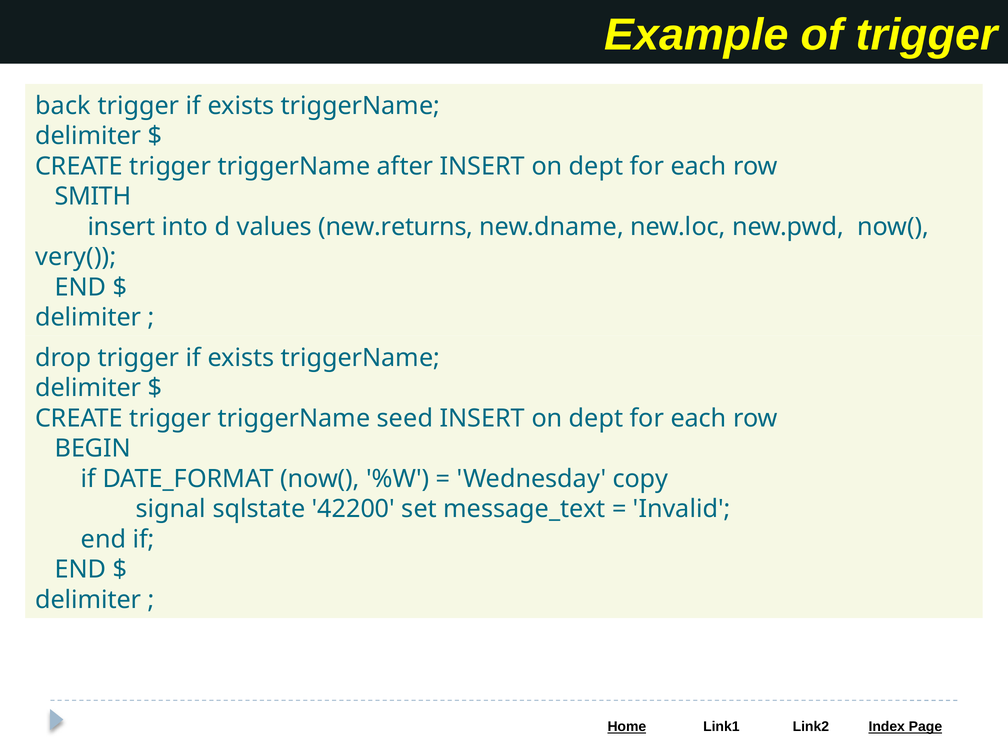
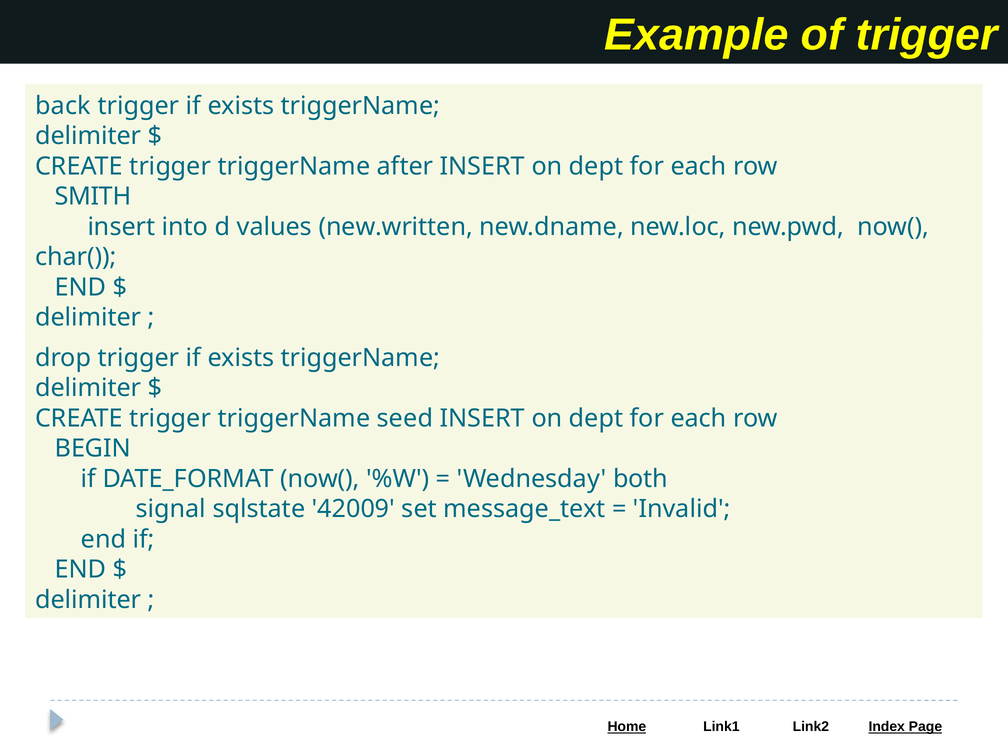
new.returns: new.returns -> new.written
very(: very( -> char(
copy: copy -> both
42200: 42200 -> 42009
